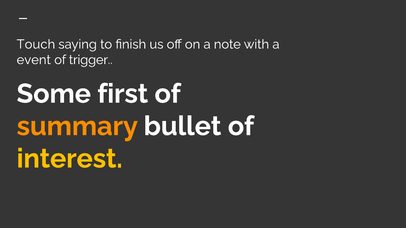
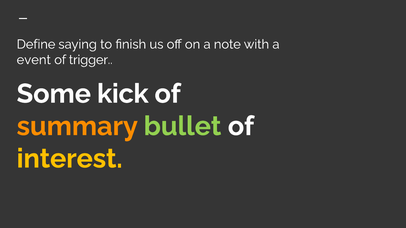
Touch: Touch -> Define
first: first -> kick
bullet colour: white -> light green
